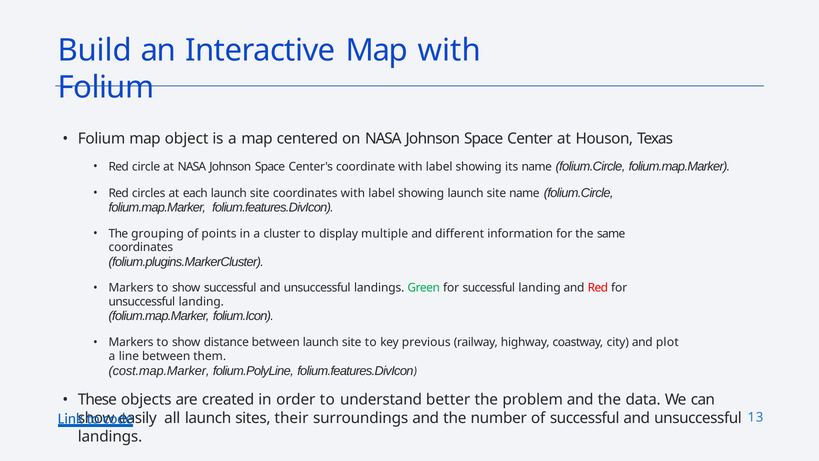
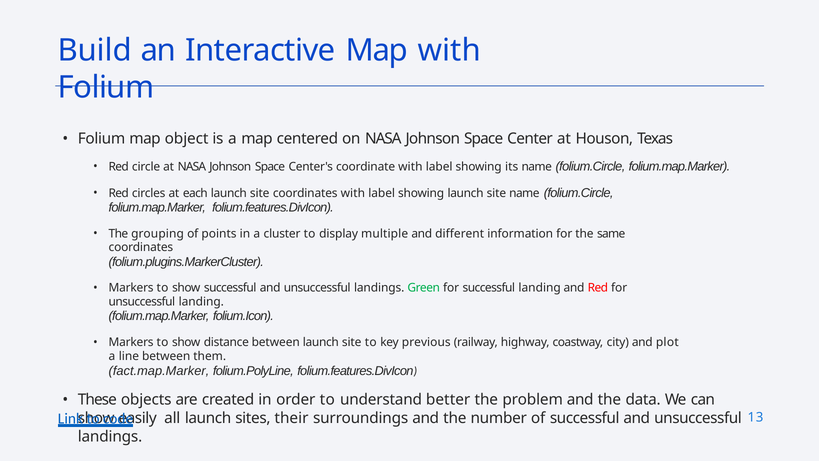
cost.map.Marker: cost.map.Marker -> fact.map.Marker
